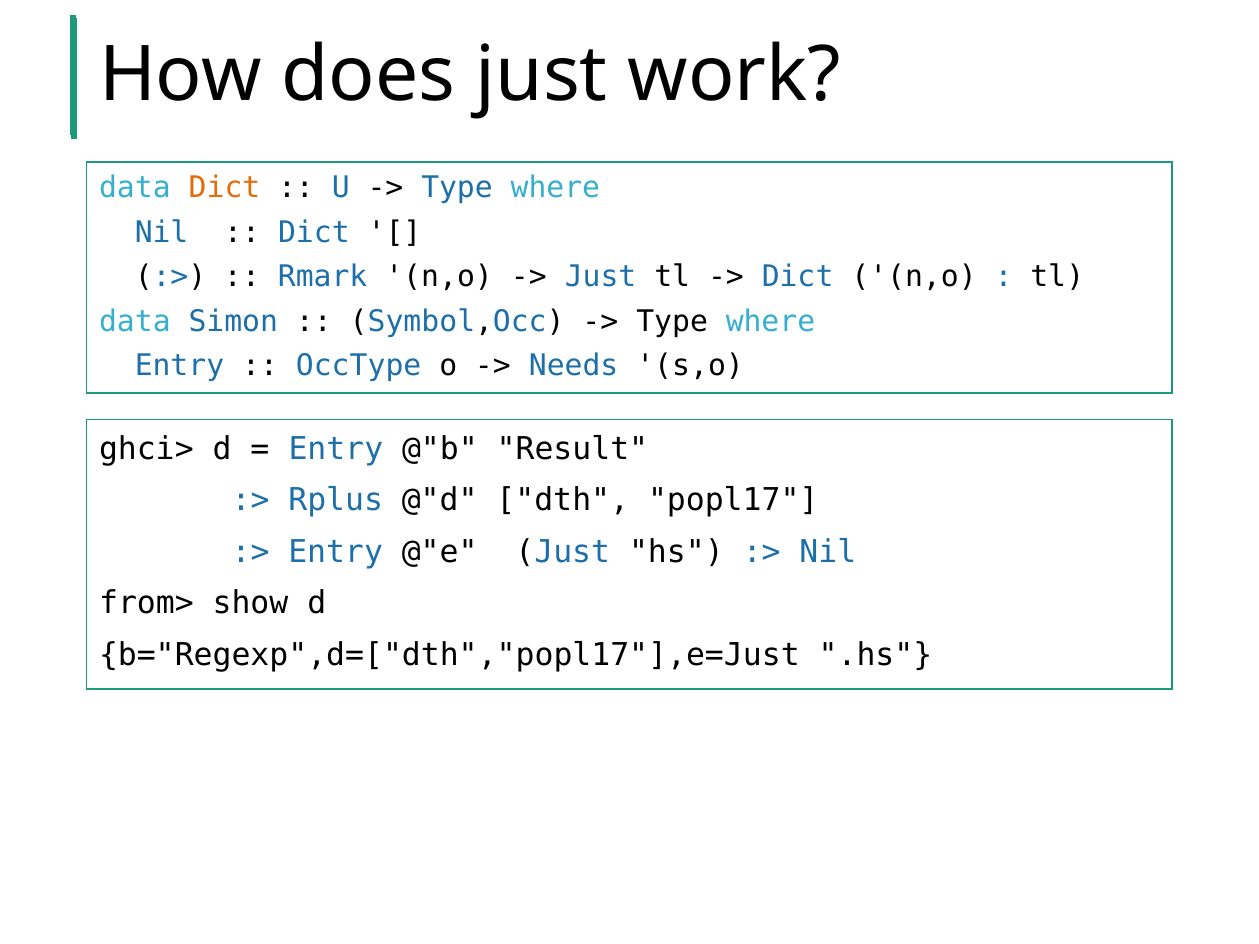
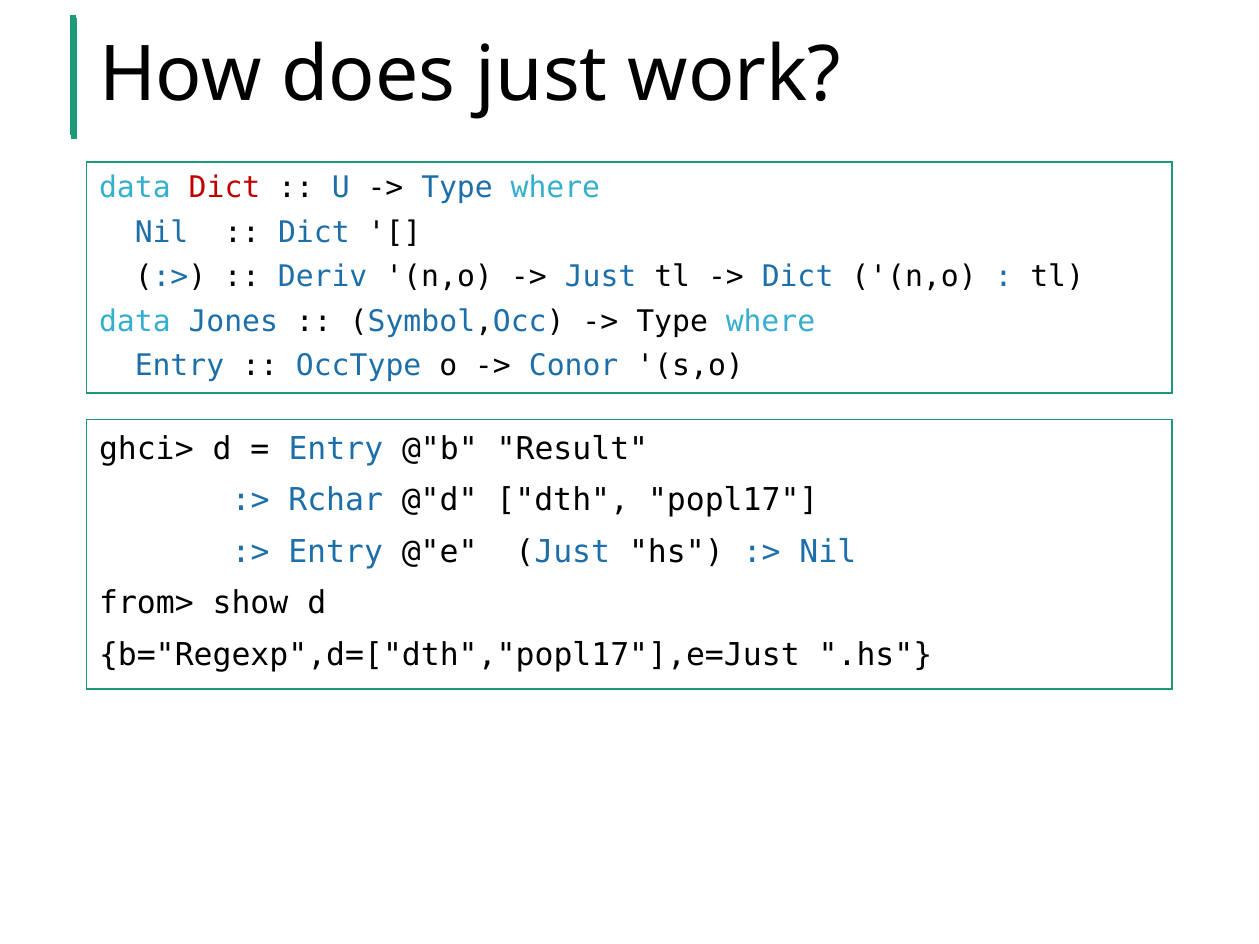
Dict at (225, 188) colour: orange -> red
Rmark: Rmark -> Deriv
Simon: Simon -> Jones
Needs: Needs -> Conor
Rplus: Rplus -> Rchar
